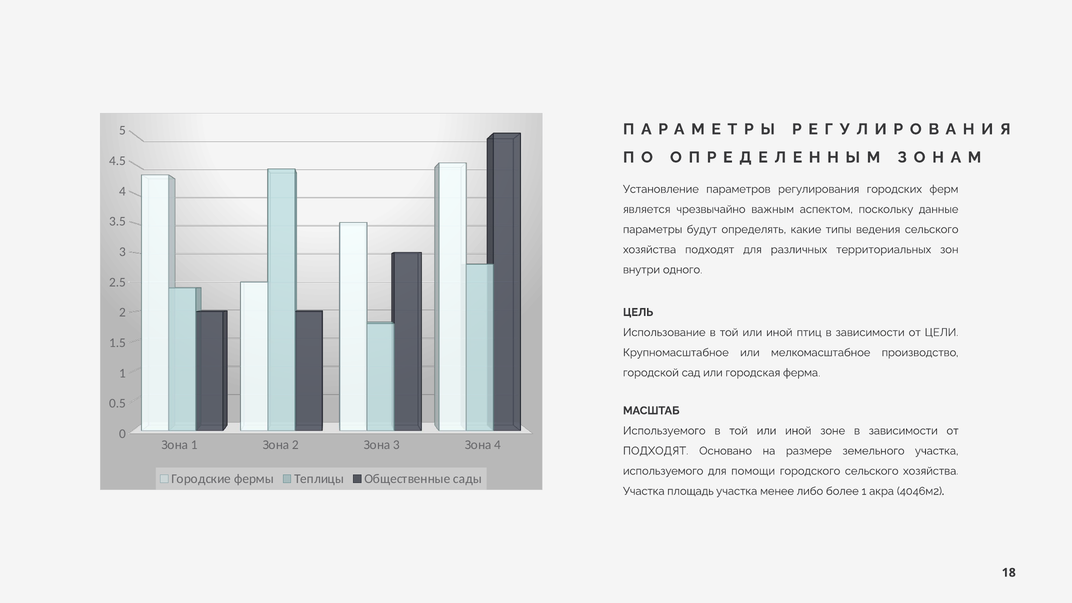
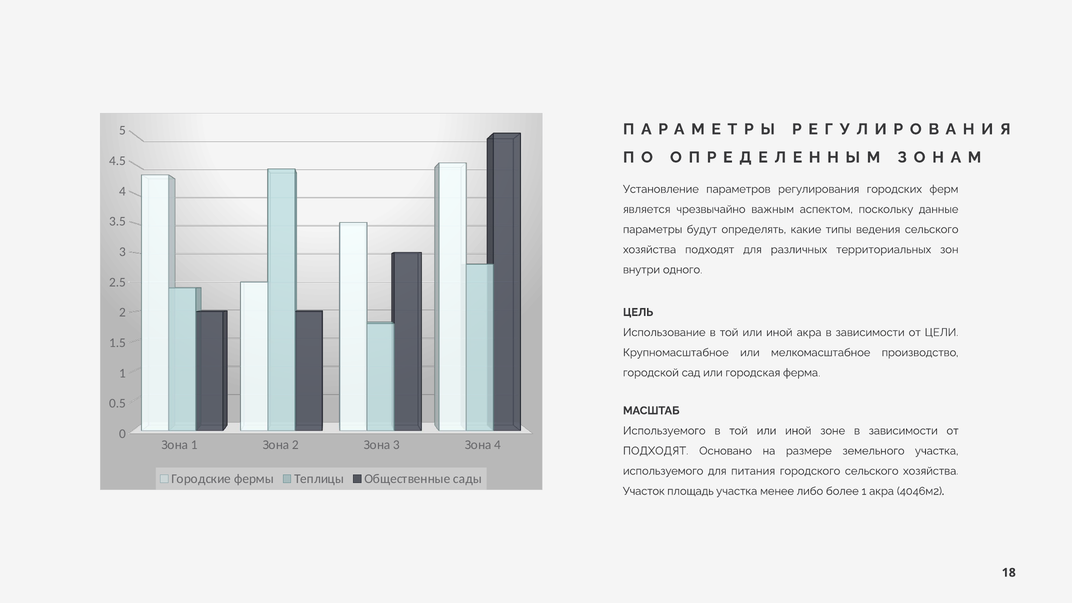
иной птиц: птиц -> акра
помощи: помощи -> питания
Участка at (644, 491): Участка -> Участок
